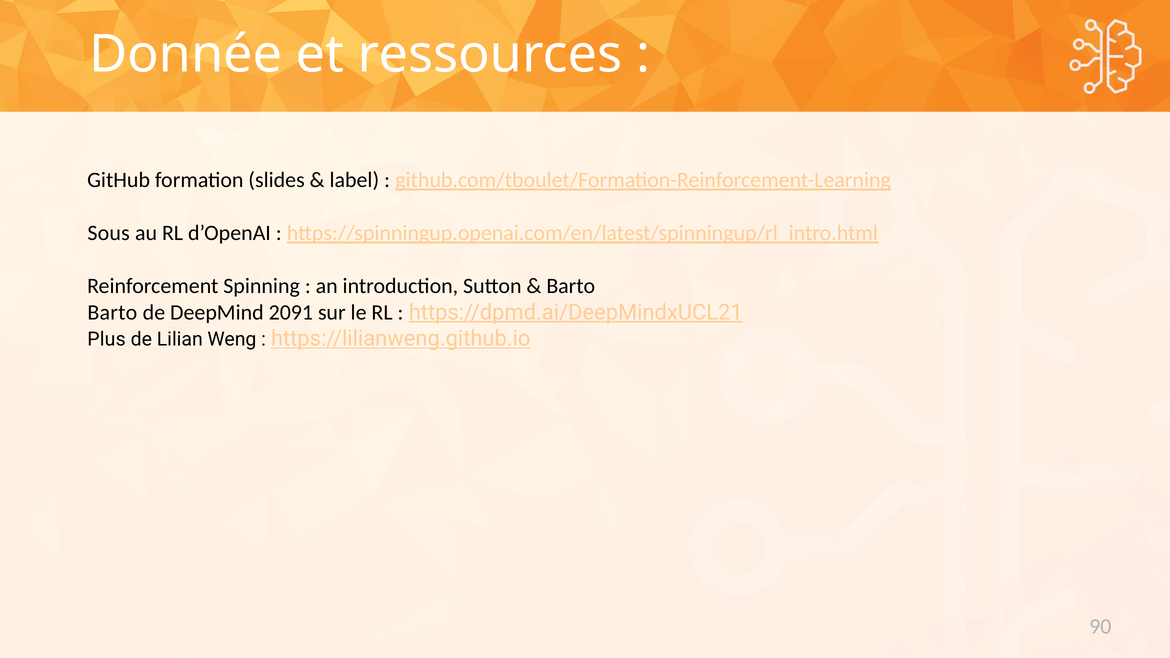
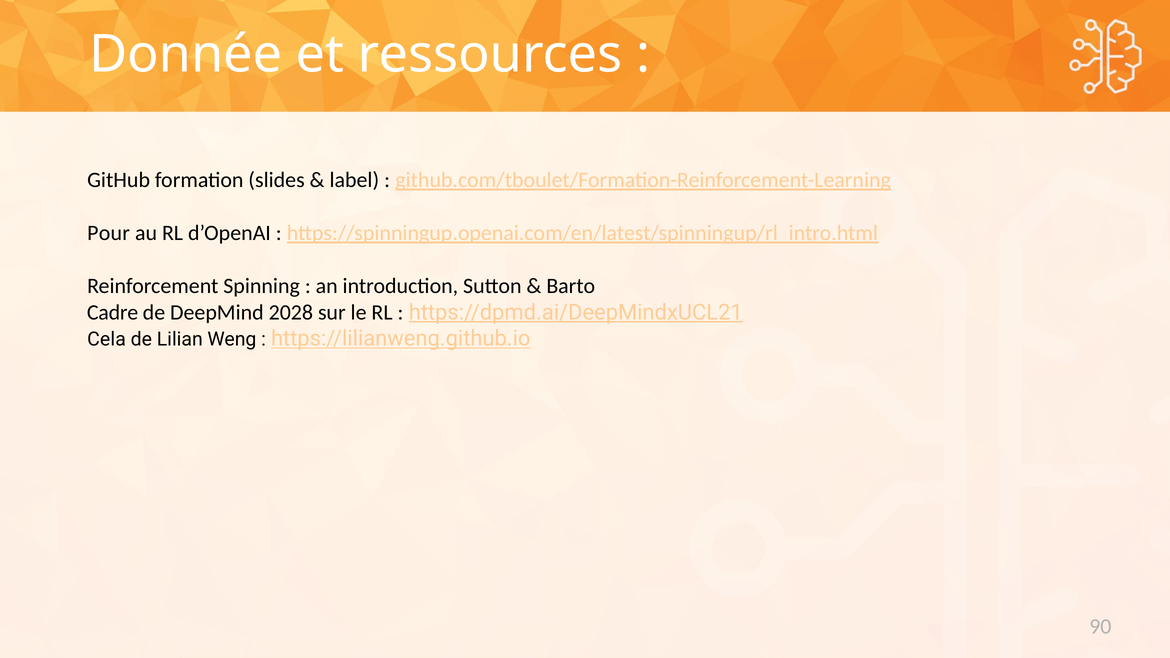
Sous: Sous -> Pour
Barto at (112, 312): Barto -> Cadre
2091: 2091 -> 2028
Plus: Plus -> Cela
